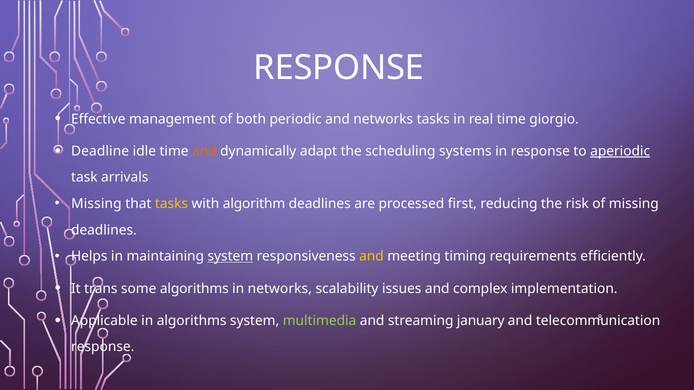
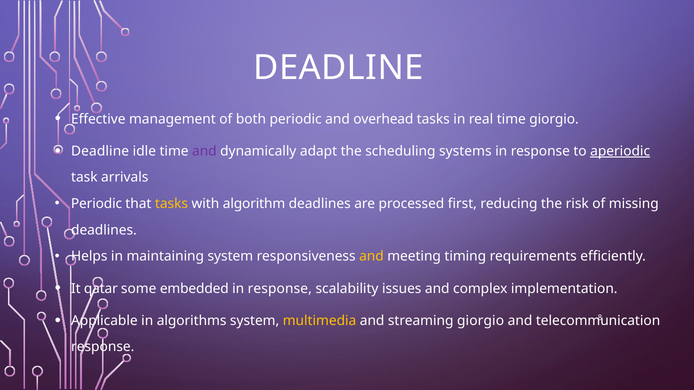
RESPONSE at (339, 68): RESPONSE -> DEADLINE
and networks: networks -> overhead
and at (204, 151) colour: orange -> purple
Missing at (96, 204): Missing -> Periodic
system at (230, 257) underline: present -> none
trans: trans -> qatar
some algorithms: algorithms -> embedded
networks at (280, 289): networks -> response
multimedia colour: light green -> yellow
streaming january: january -> giorgio
